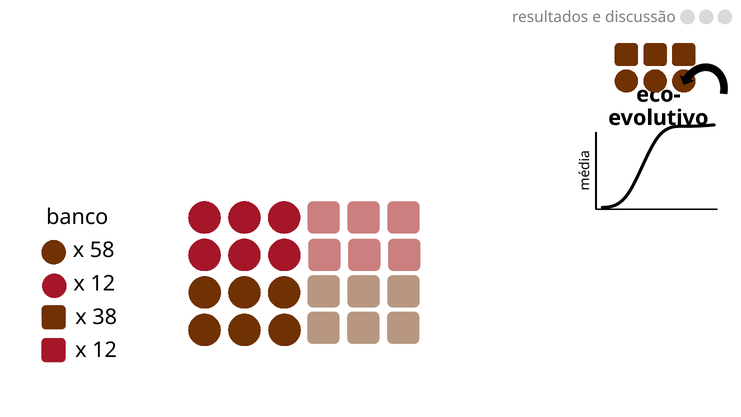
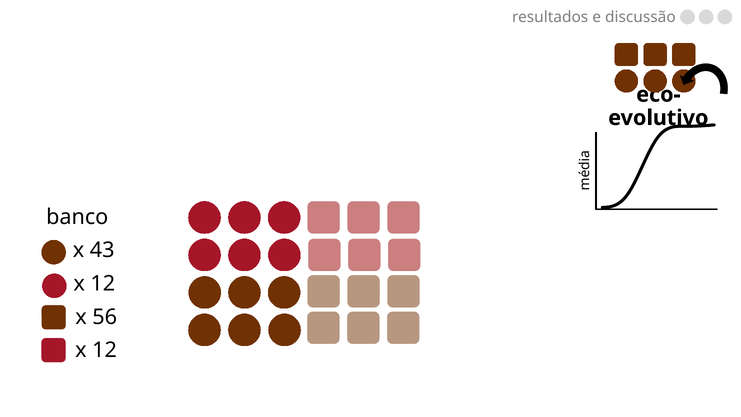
58: 58 -> 43
38: 38 -> 56
